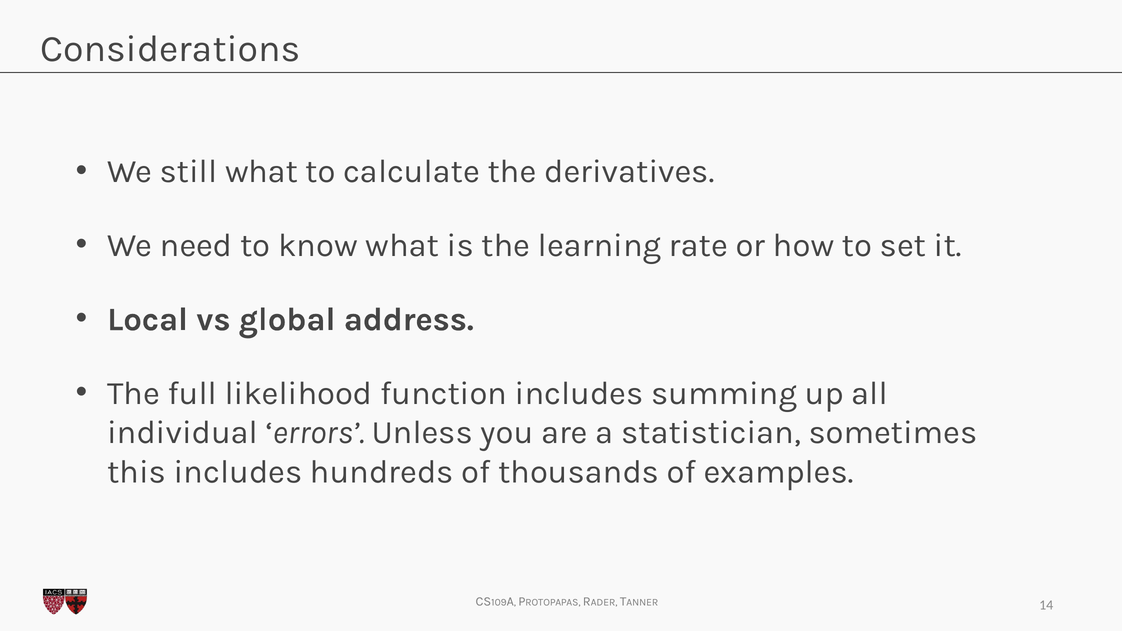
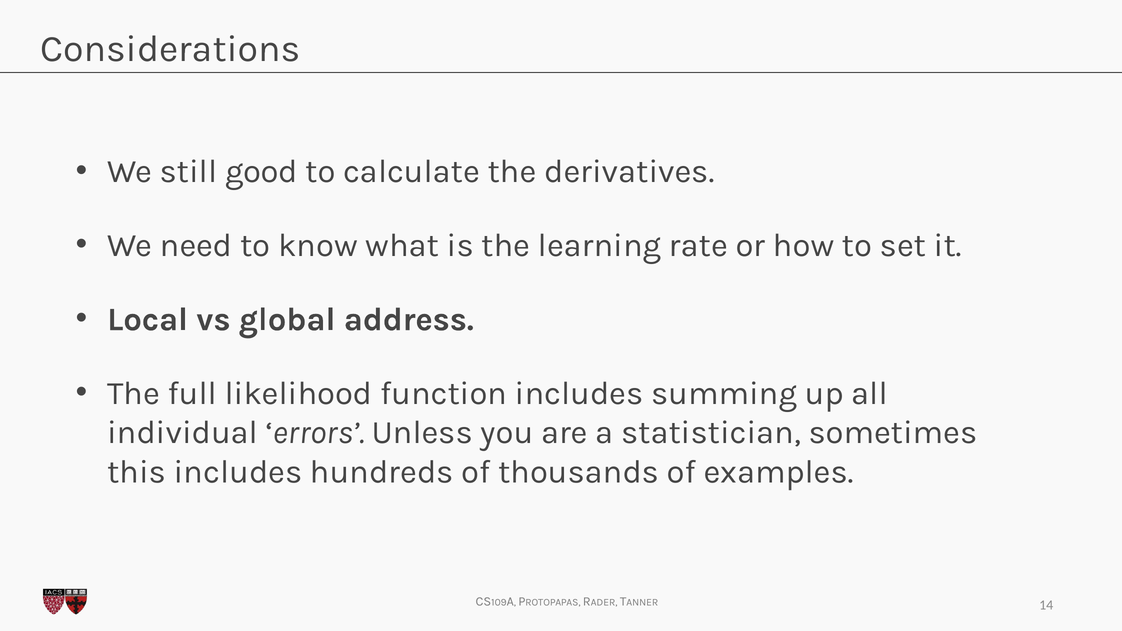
still what: what -> good
